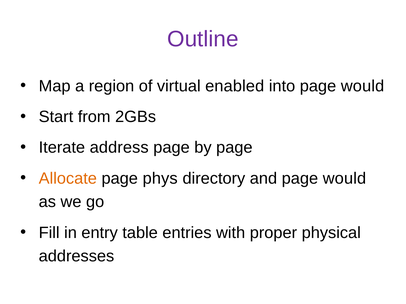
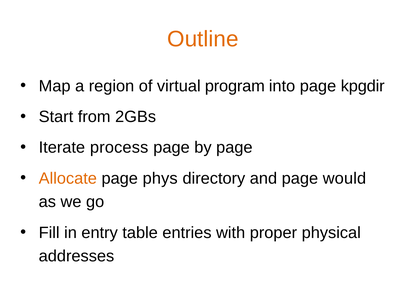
Outline colour: purple -> orange
enabled: enabled -> program
into page would: would -> kpgdir
address: address -> process
